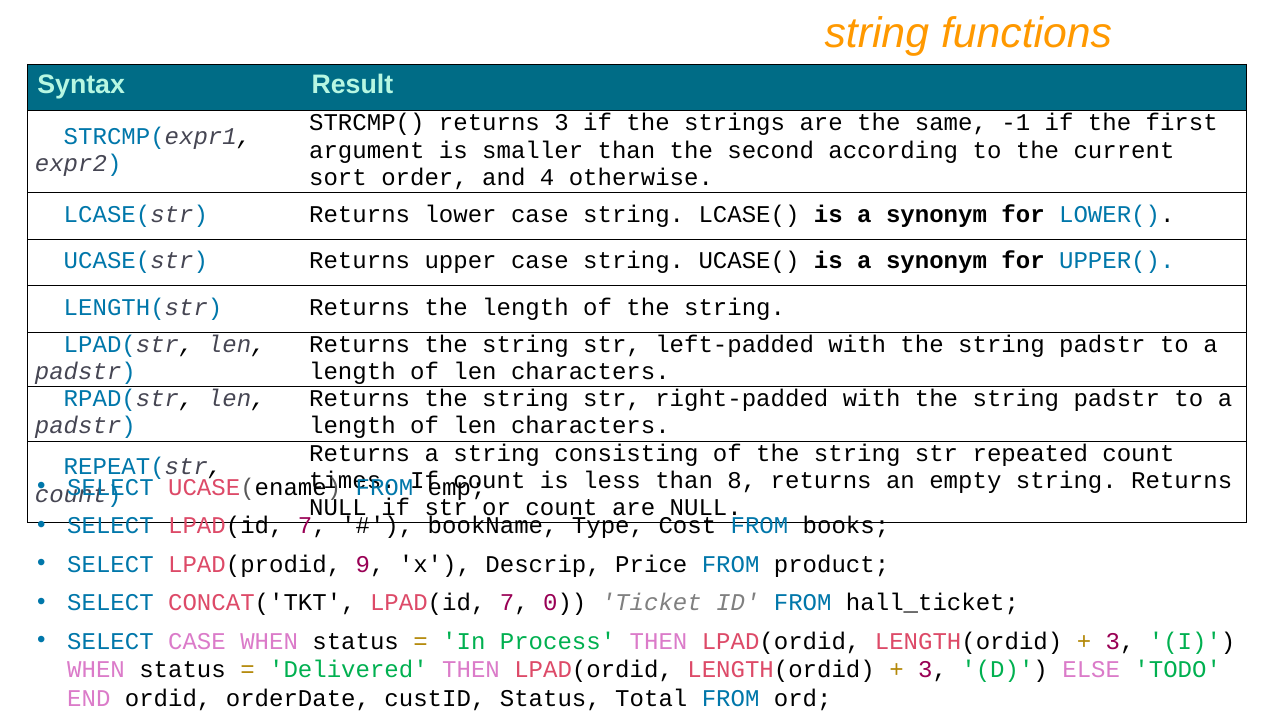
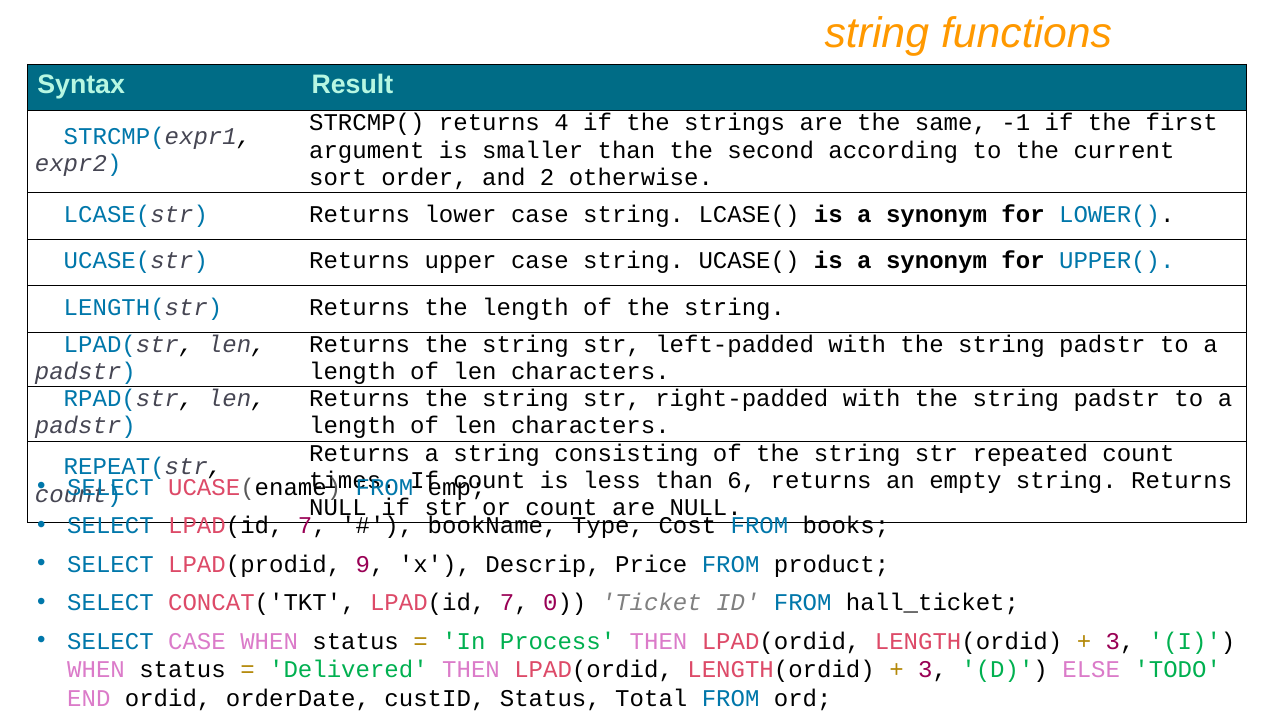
returns 3: 3 -> 4
4: 4 -> 2
8: 8 -> 6
